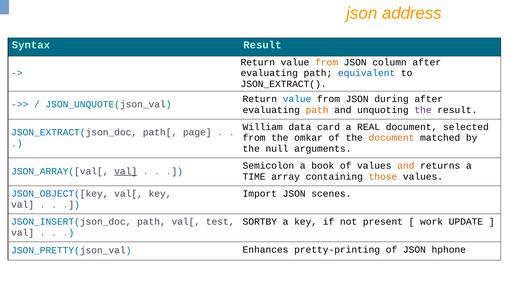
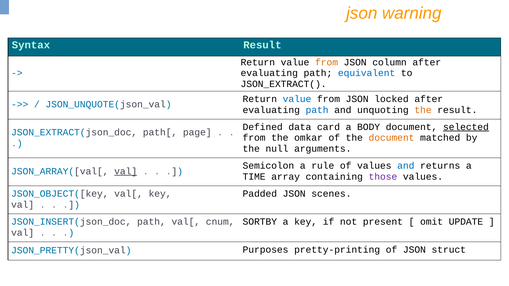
address: address -> warning
during: during -> locked
path at (317, 110) colour: orange -> blue
the at (423, 110) colour: purple -> orange
William: William -> Defined
REAL: REAL -> BODY
selected underline: none -> present
book: book -> rule
and at (406, 166) colour: orange -> blue
those colour: orange -> purple
Import: Import -> Padded
test: test -> cnum
work: work -> omit
Enhances: Enhances -> Purposes
hphone: hphone -> struct
